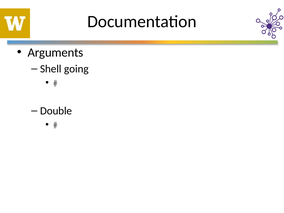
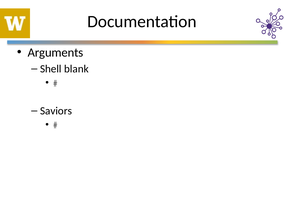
going: going -> blank
Double: Double -> Saviors
